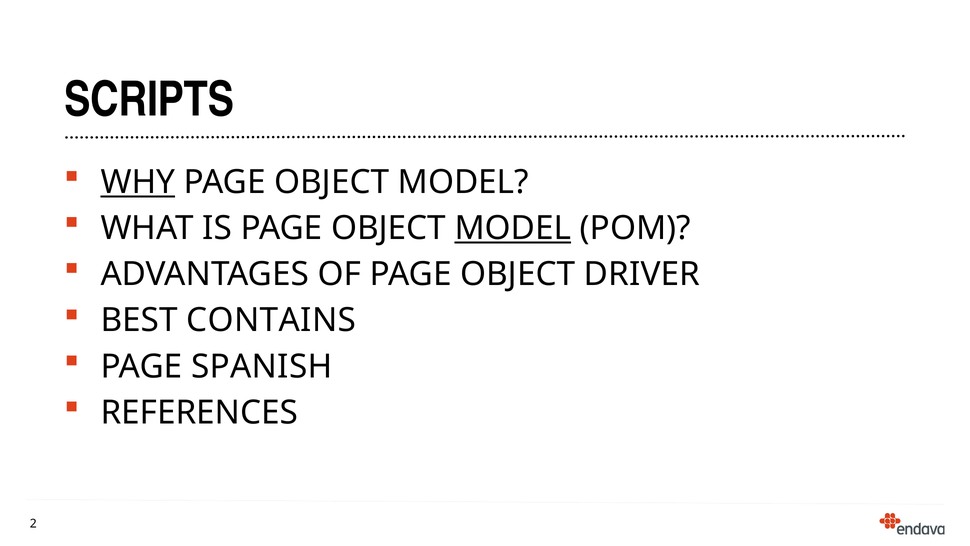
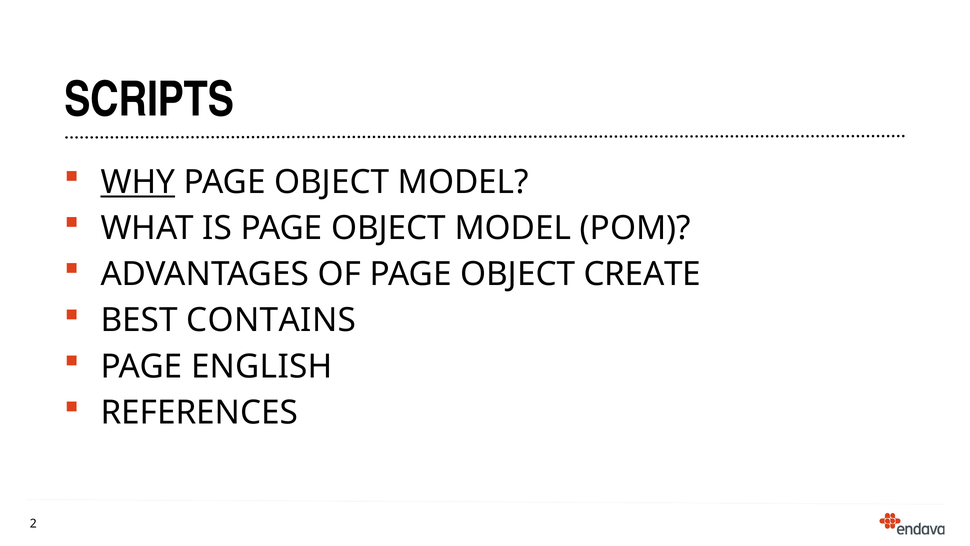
MODEL at (513, 228) underline: present -> none
DRIVER: DRIVER -> CREATE
SPANISH: SPANISH -> ENGLISH
